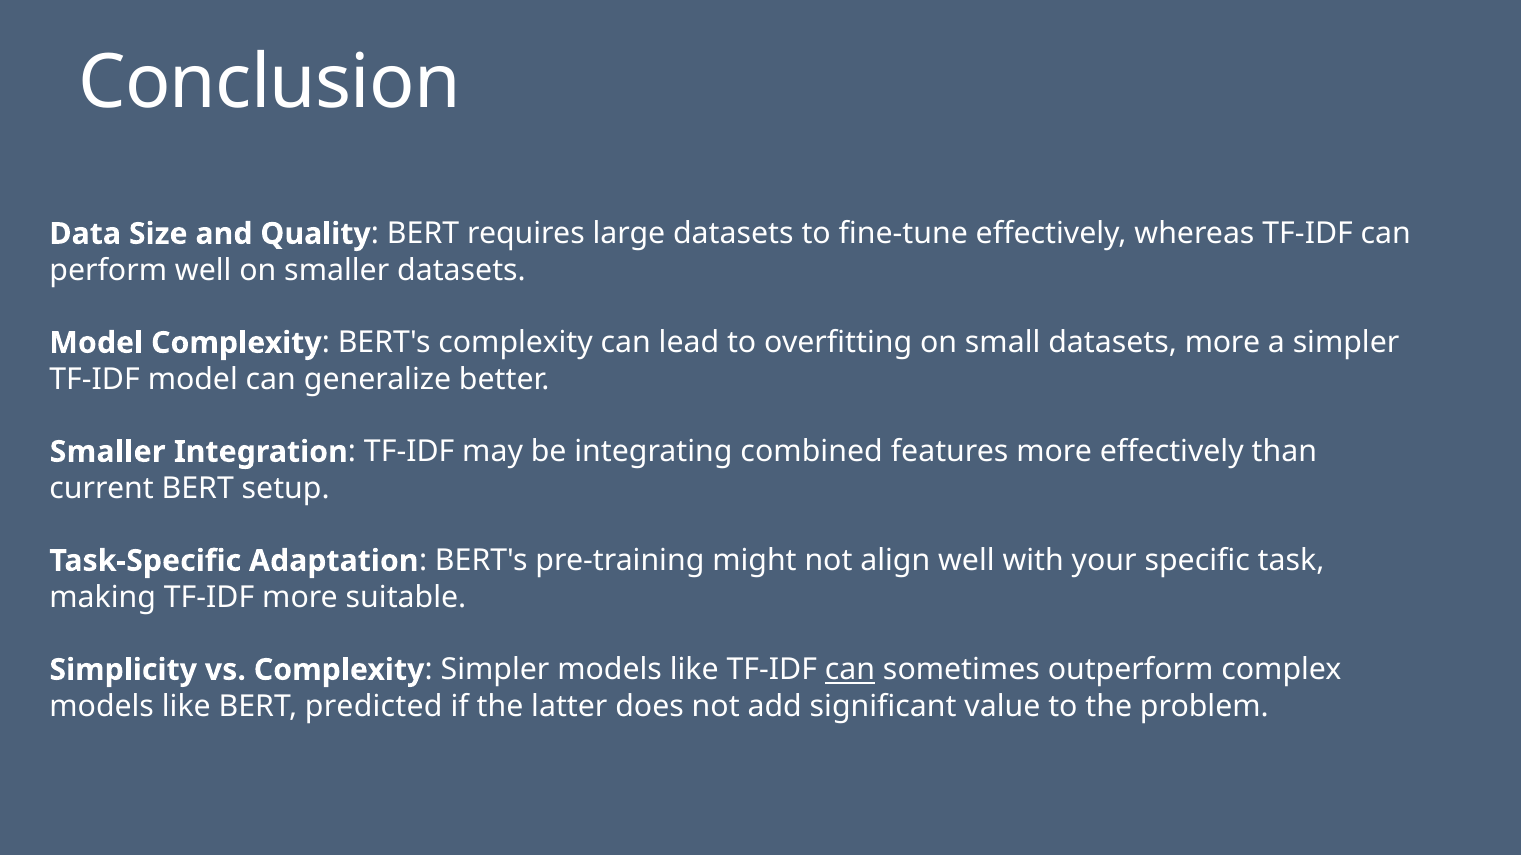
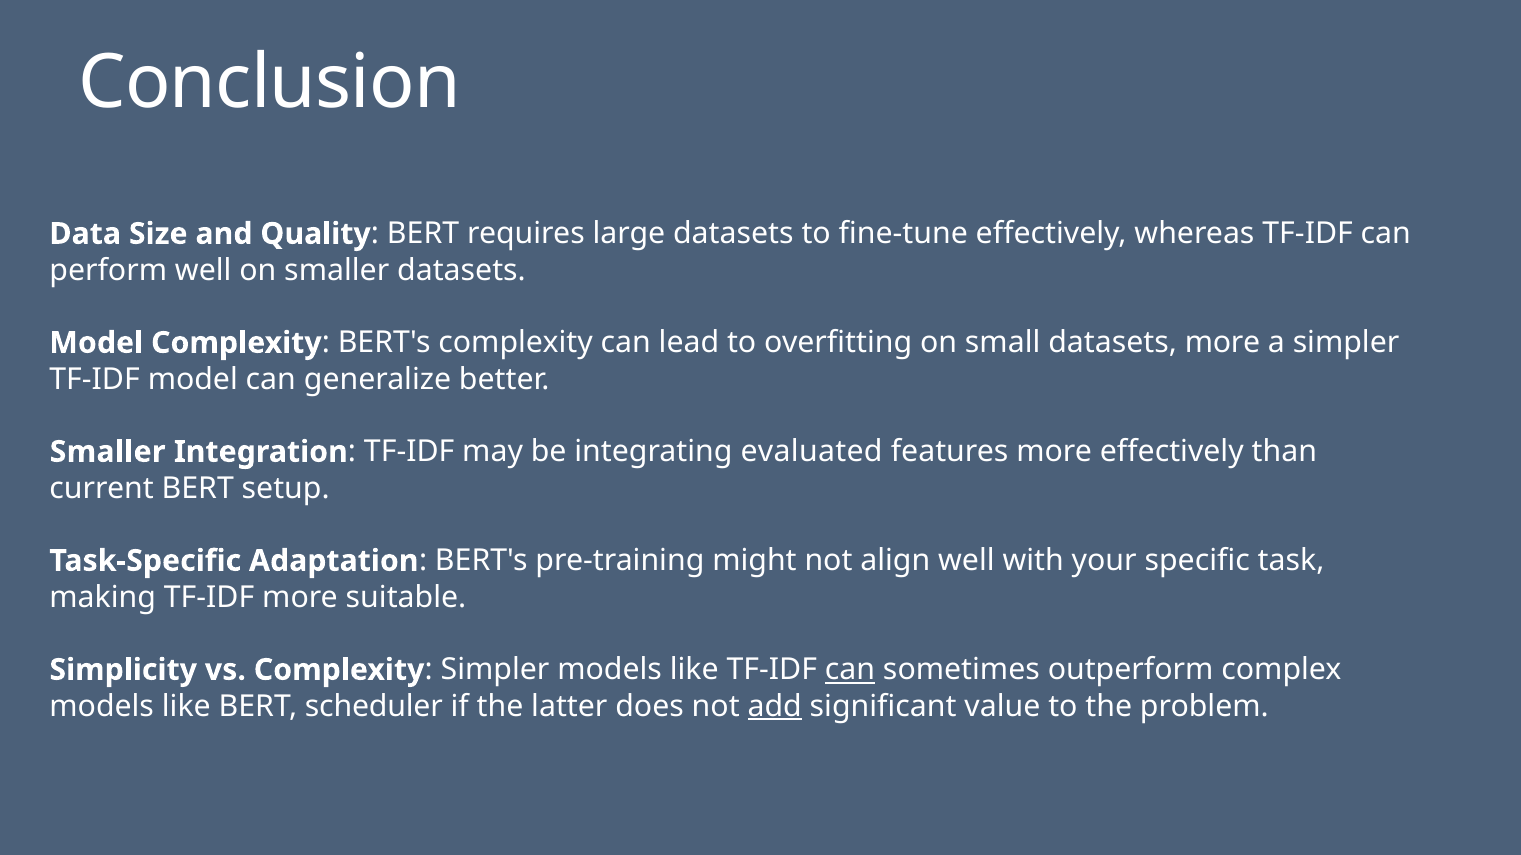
combined: combined -> evaluated
predicted: predicted -> scheduler
add underline: none -> present
